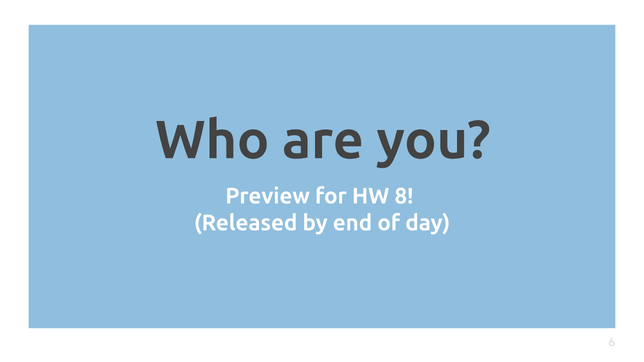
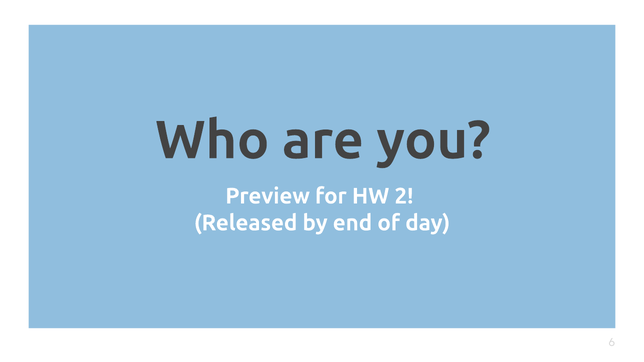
8: 8 -> 2
